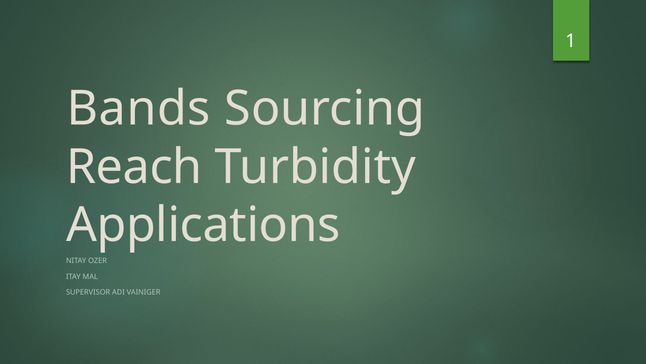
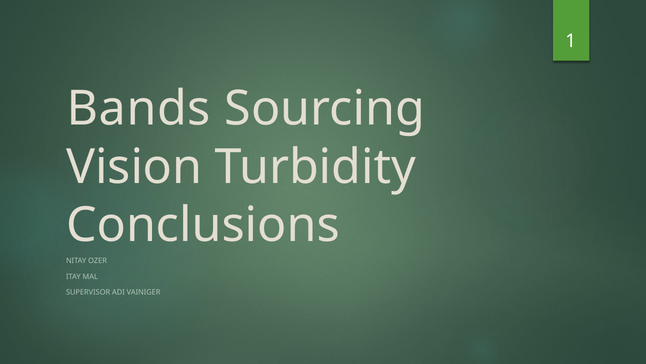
Reach: Reach -> Vision
Applications: Applications -> Conclusions
